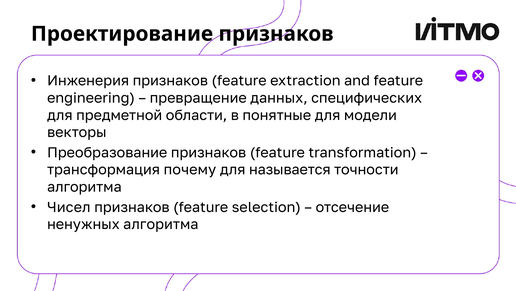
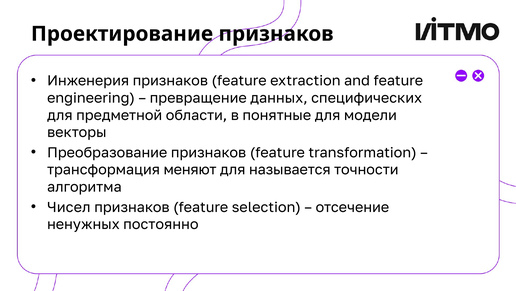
почему: почему -> меняют
ненужных алгоритма: алгоритма -> постоянно
